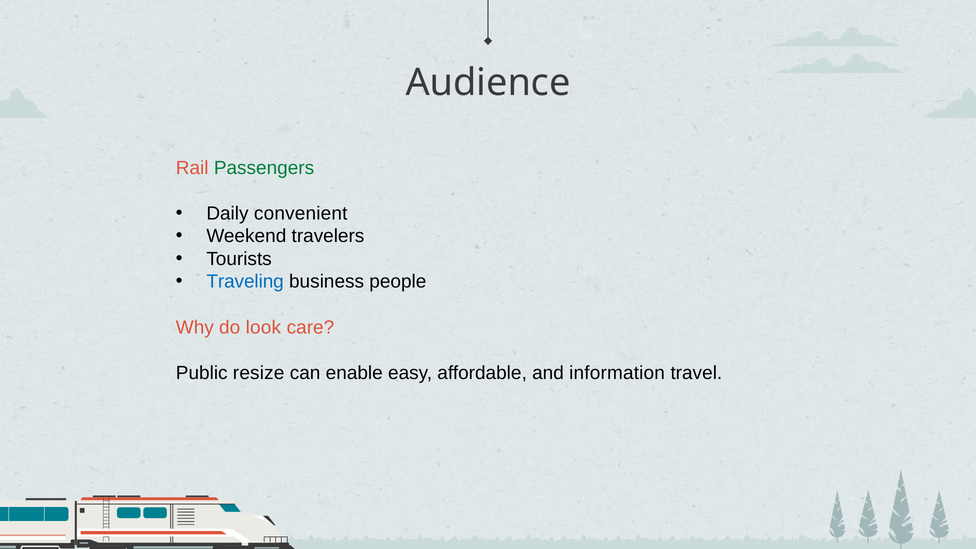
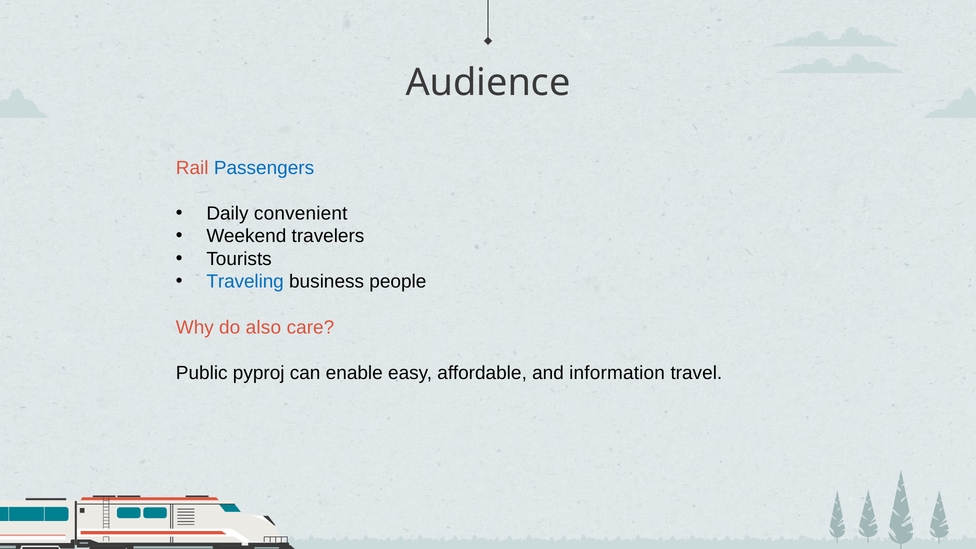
Passengers colour: green -> blue
look: look -> also
resize: resize -> pyproj
